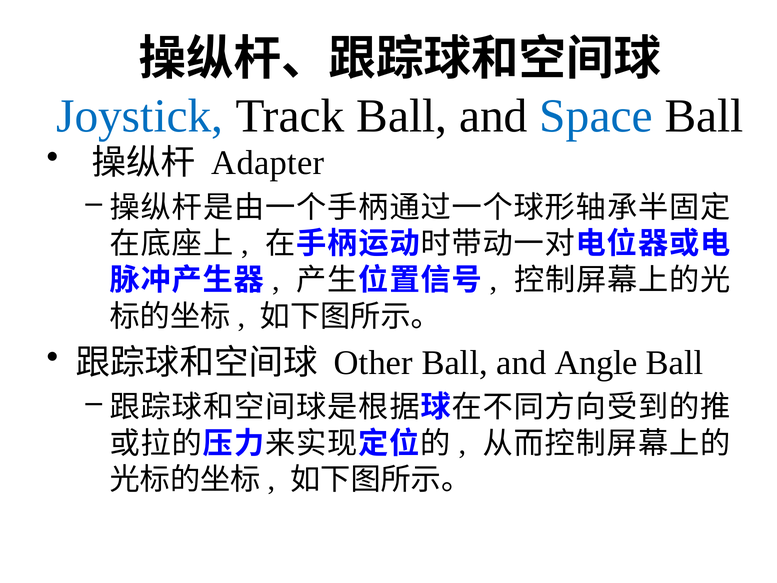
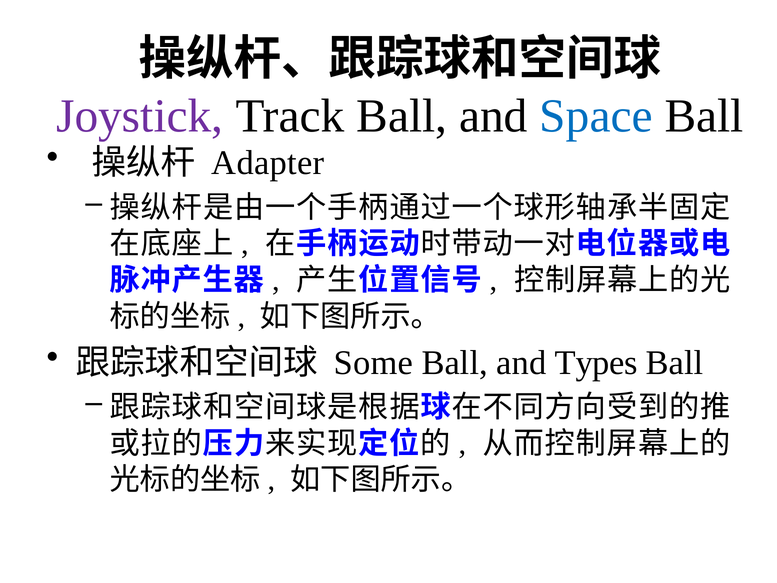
Joystick colour: blue -> purple
Other: Other -> Some
Angle: Angle -> Types
